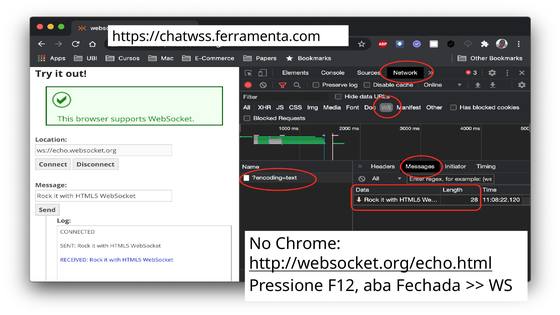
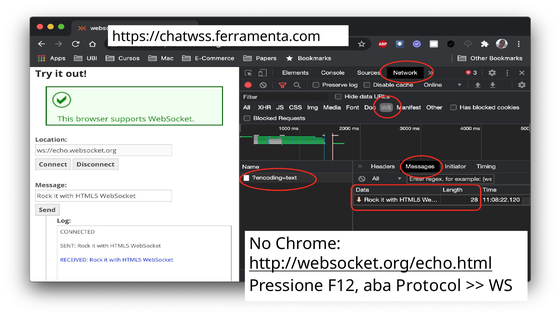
Fechada: Fechada -> Protocol
